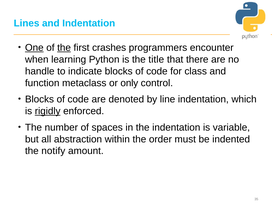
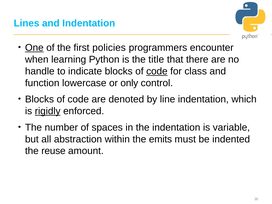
the at (64, 48) underline: present -> none
crashes: crashes -> policies
code at (157, 71) underline: none -> present
metaclass: metaclass -> lowercase
order: order -> emits
notify: notify -> reuse
